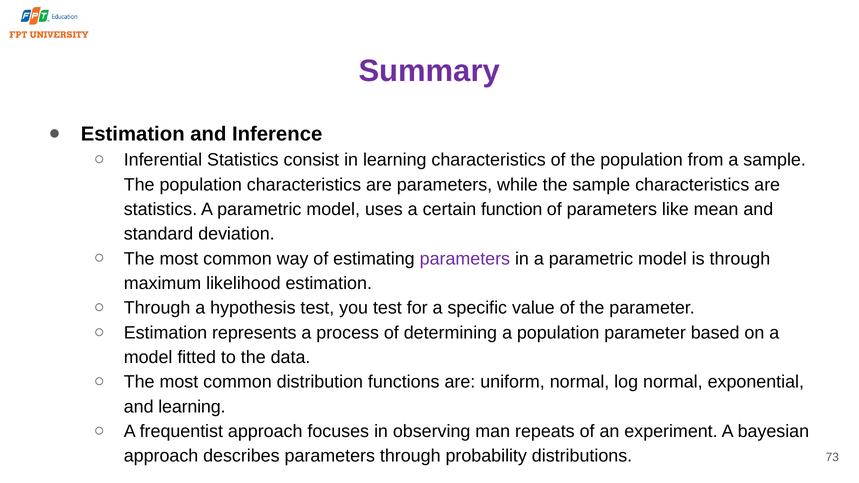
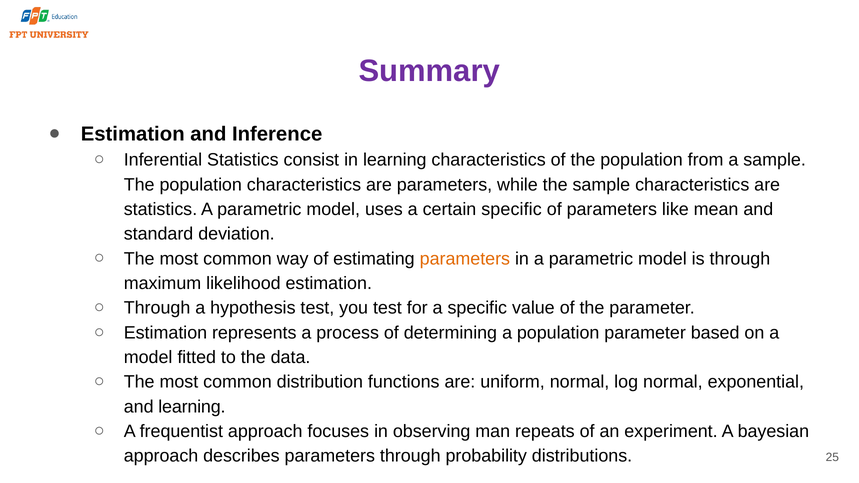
certain function: function -> specific
parameters at (465, 259) colour: purple -> orange
73: 73 -> 25
